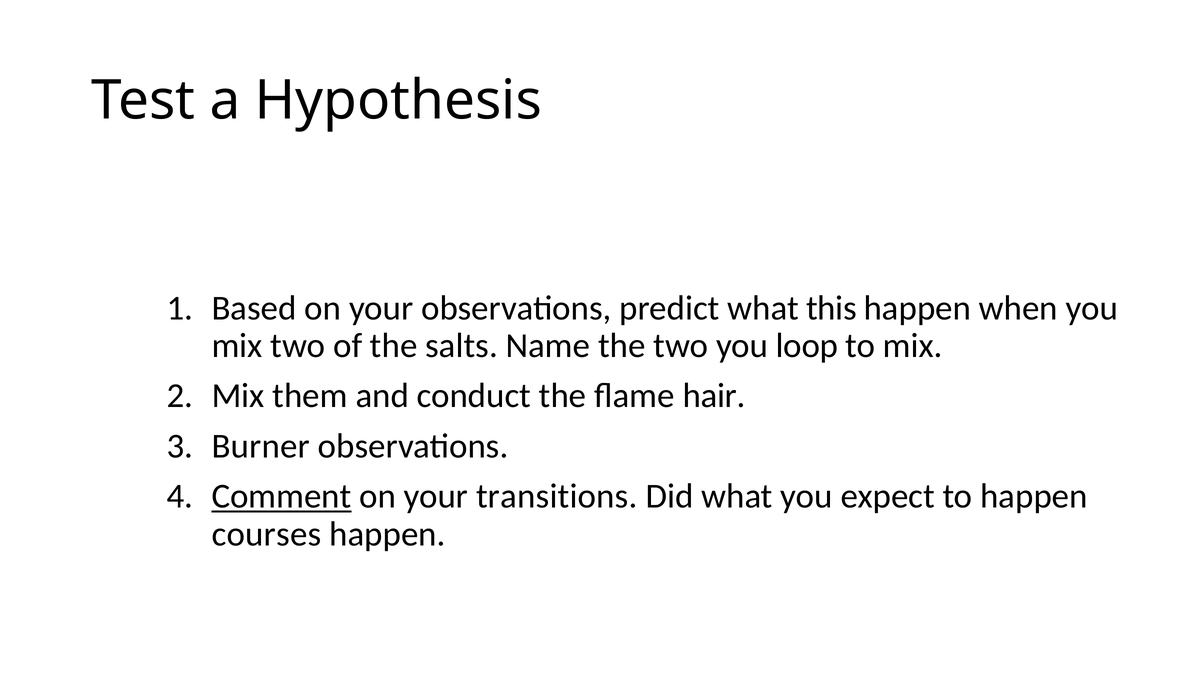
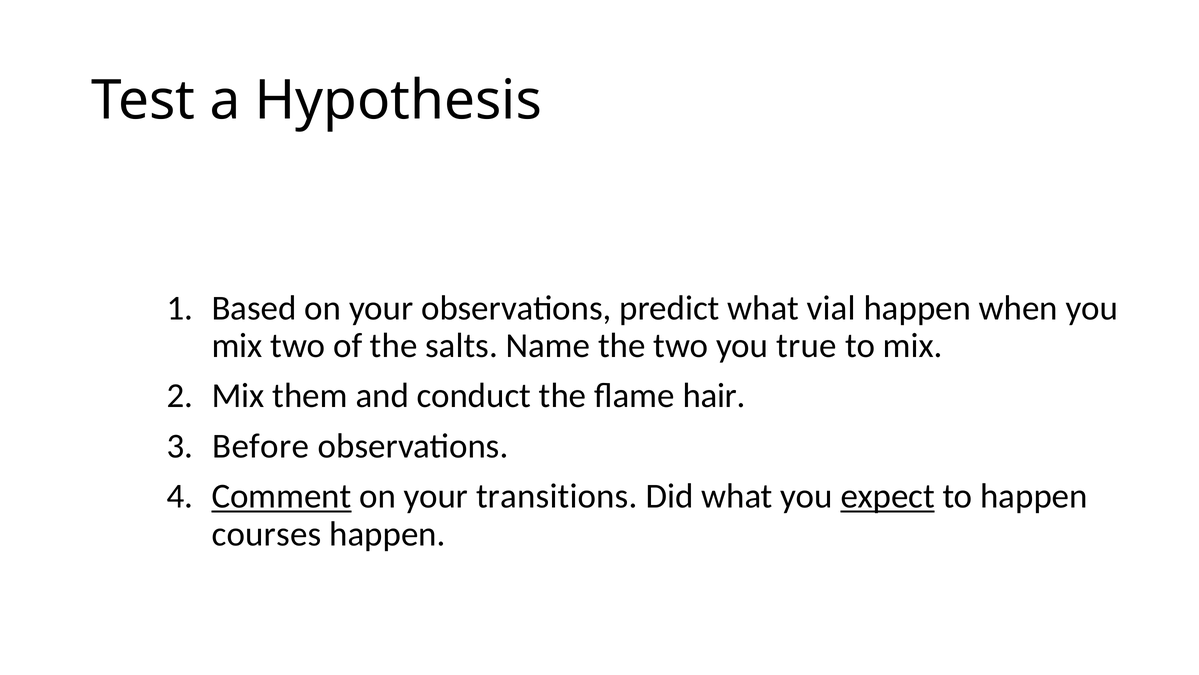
this: this -> vial
loop: loop -> true
Burner: Burner -> Before
expect underline: none -> present
